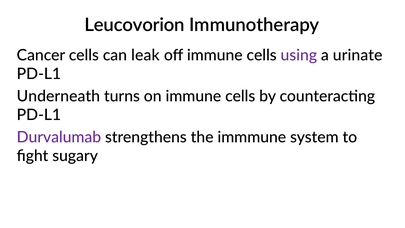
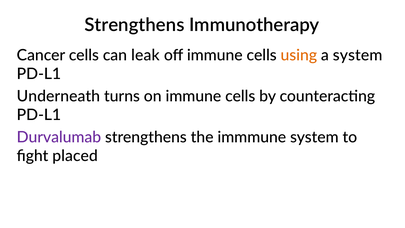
Leucovorion at (135, 25): Leucovorion -> Strengthens
using colour: purple -> orange
a urinate: urinate -> system
sugary: sugary -> placed
